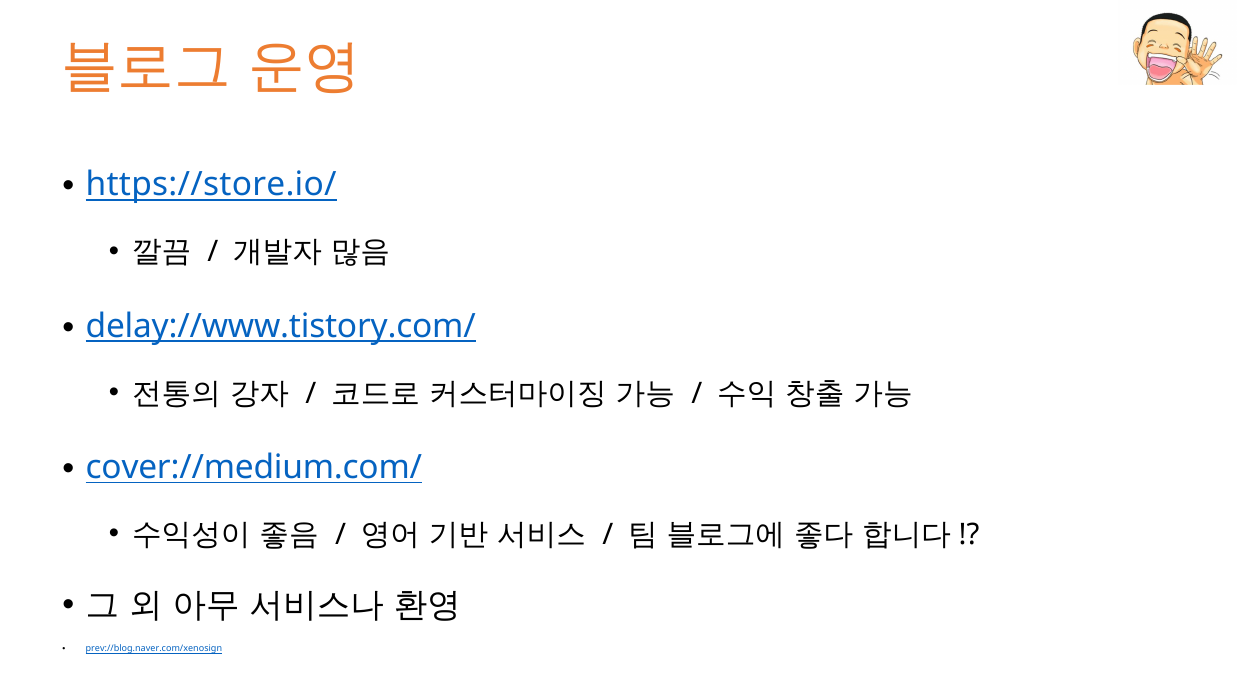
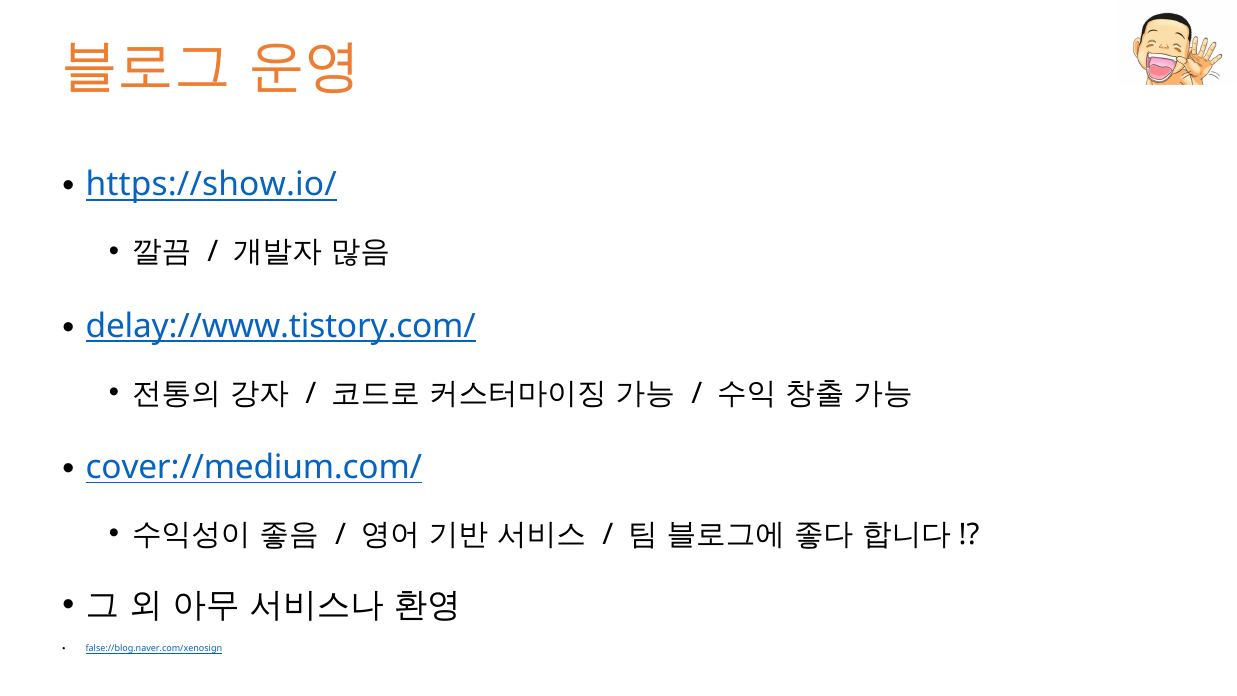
https://store.io/: https://store.io/ -> https://show.io/
prev://blog.naver.com/xenosign: prev://blog.naver.com/xenosign -> false://blog.naver.com/xenosign
